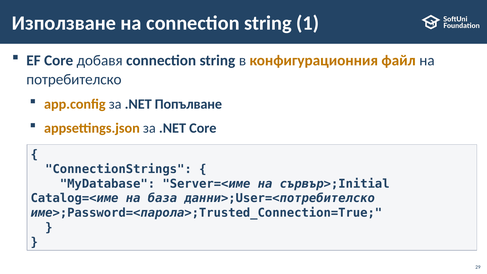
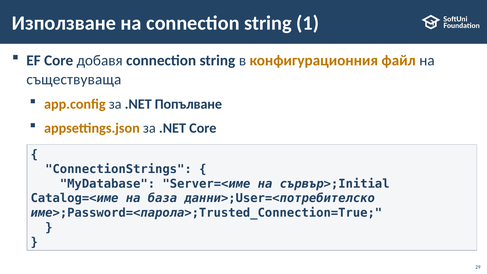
потребителско: потребителско -> съществуваща
